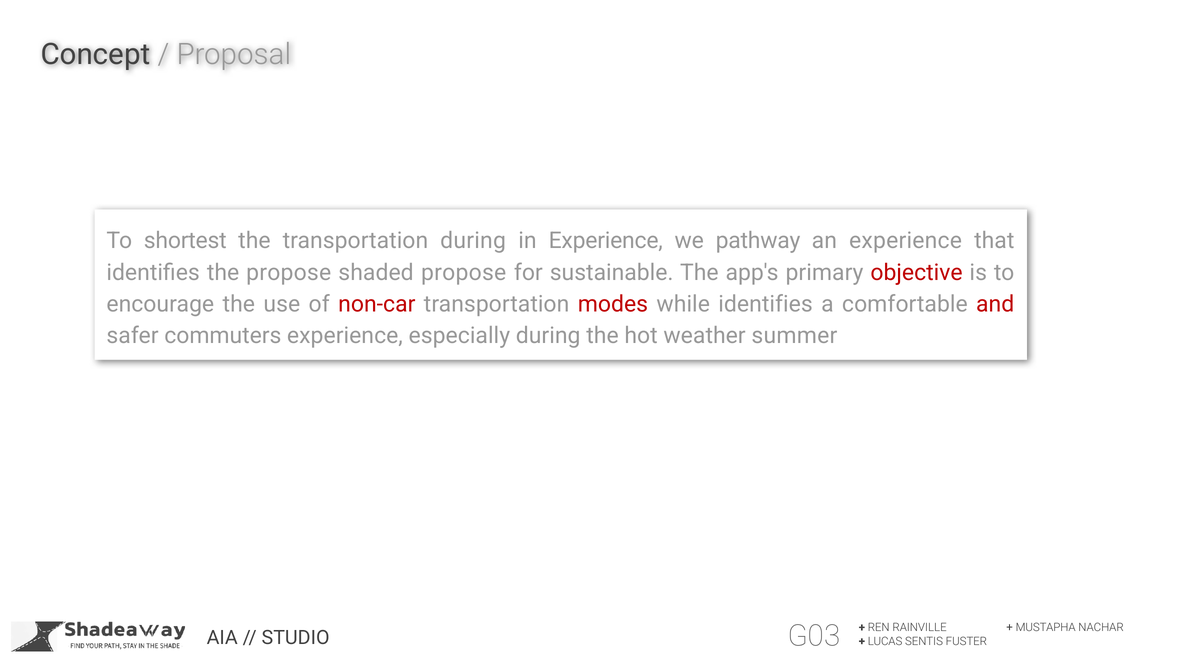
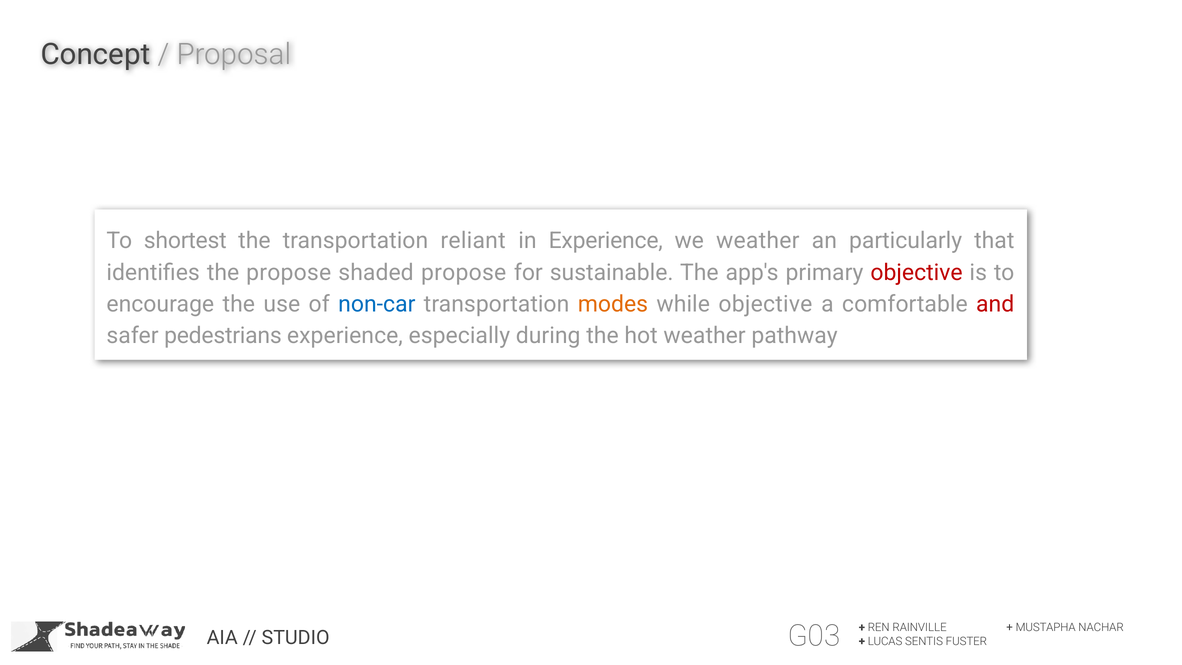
transportation during: during -> reliant
we pathway: pathway -> weather
an experience: experience -> particularly
non-car colour: red -> blue
modes colour: red -> orange
while identifies: identifies -> objective
commuters: commuters -> pedestrians
summer: summer -> pathway
